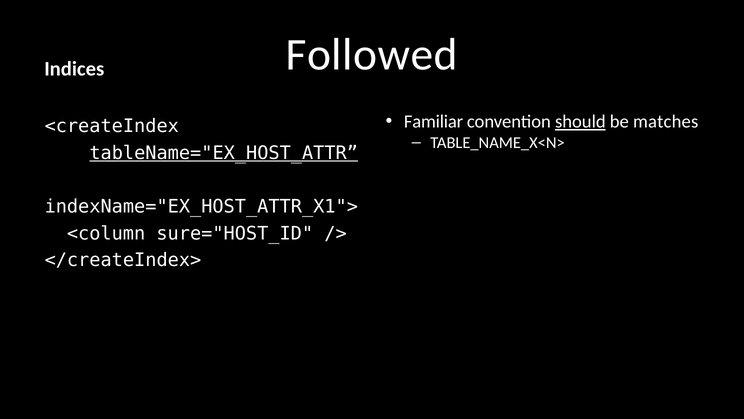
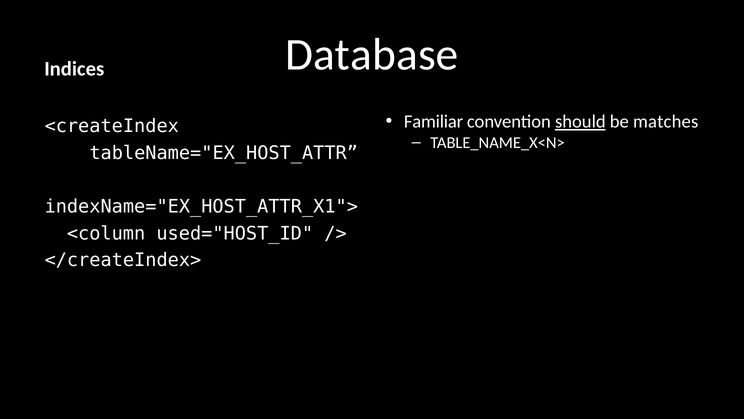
Followed: Followed -> Database
tableName="EX_HOST_ATTR underline: present -> none
sure="HOST_ID: sure="HOST_ID -> used="HOST_ID
